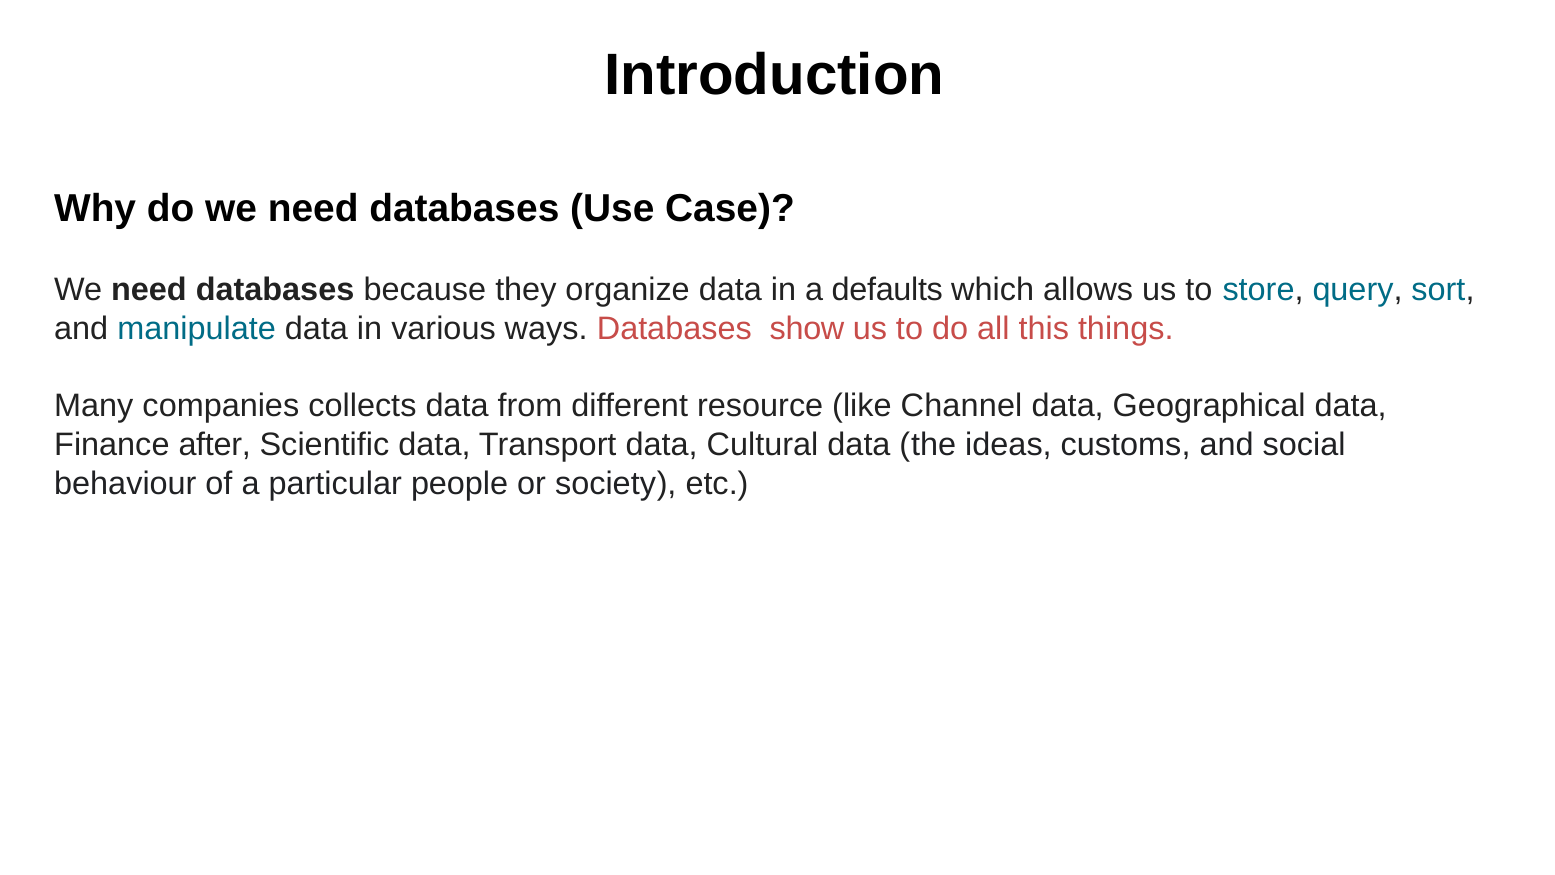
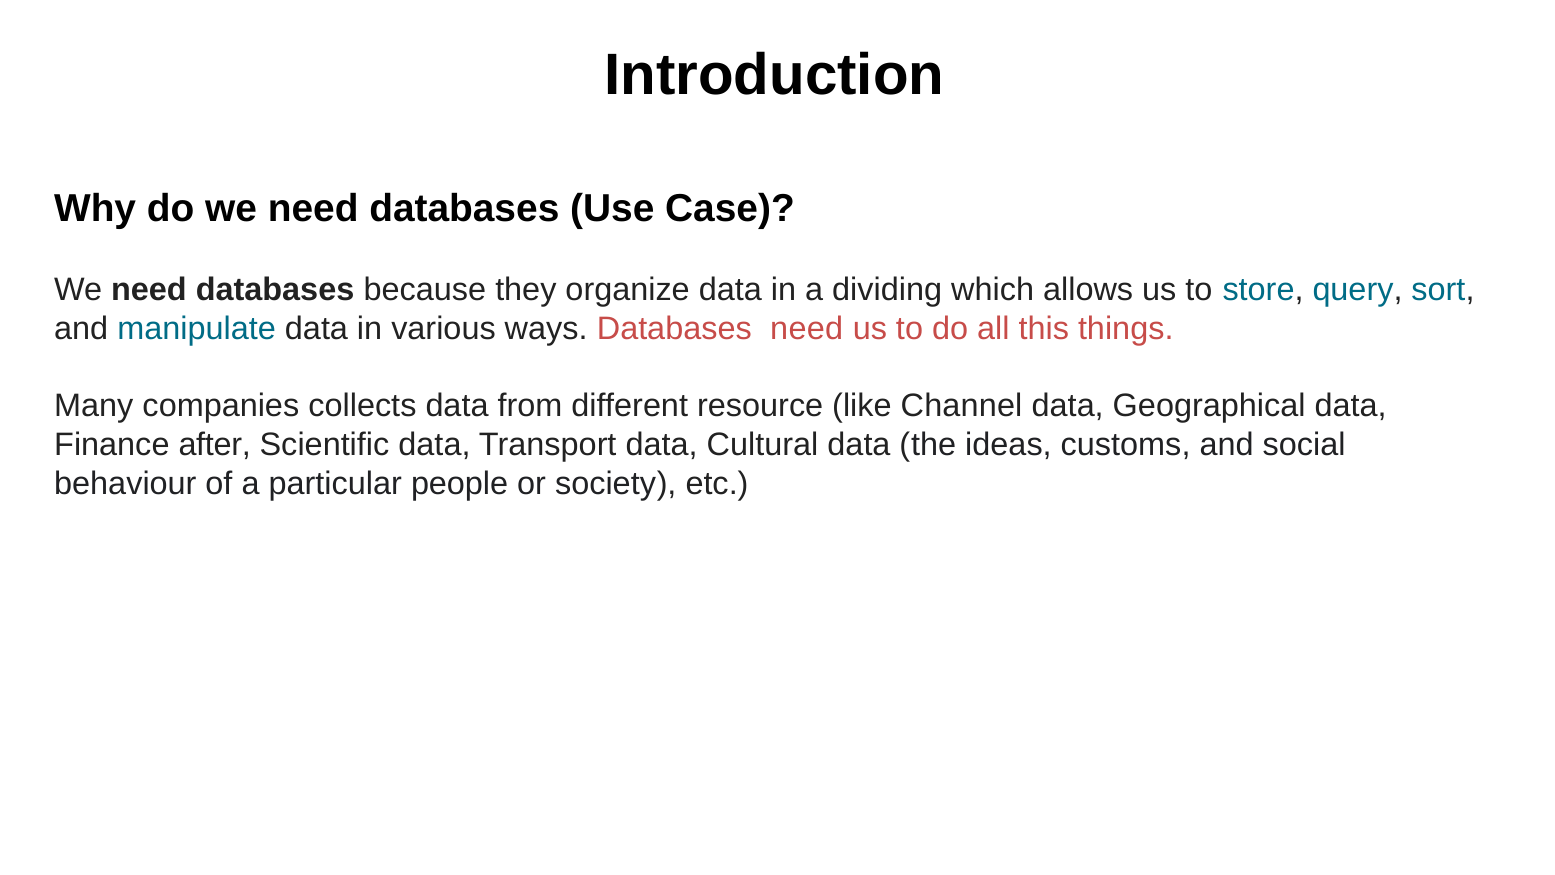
defaults: defaults -> dividing
Databases show: show -> need
